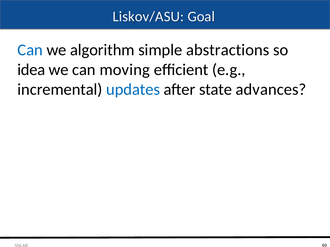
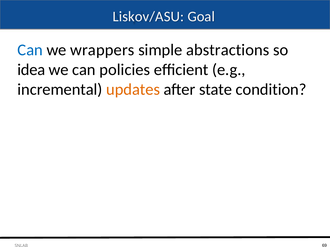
algorithm: algorithm -> wrappers
moving: moving -> policies
updates colour: blue -> orange
advances: advances -> condition
